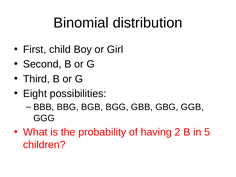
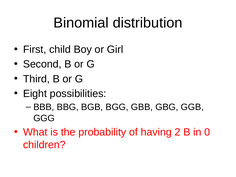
5: 5 -> 0
